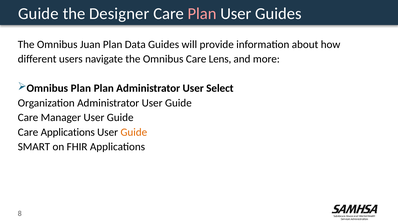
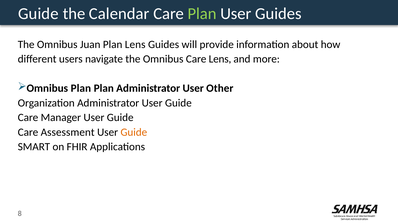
Designer: Designer -> Calendar
Plan at (202, 14) colour: pink -> light green
Plan Data: Data -> Lens
Select: Select -> Other
Care Applications: Applications -> Assessment
